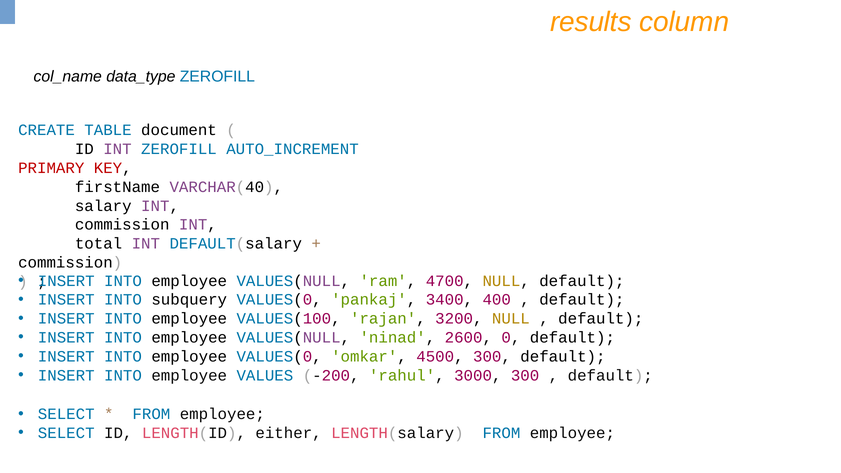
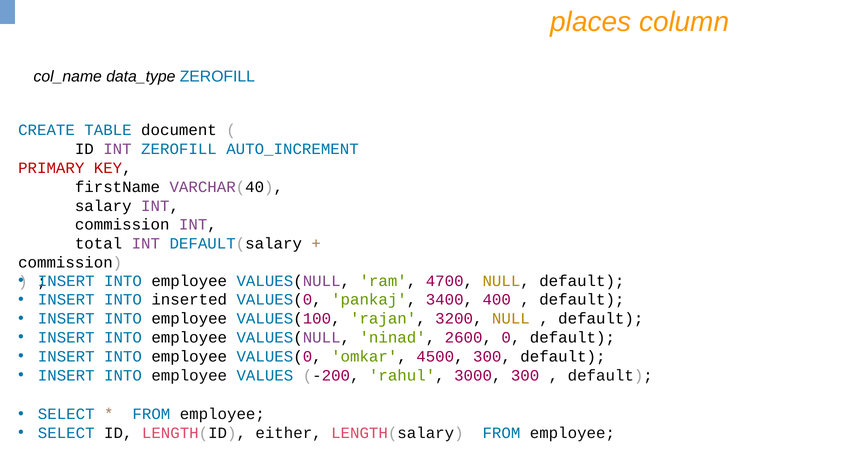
results: results -> places
subquery: subquery -> inserted
